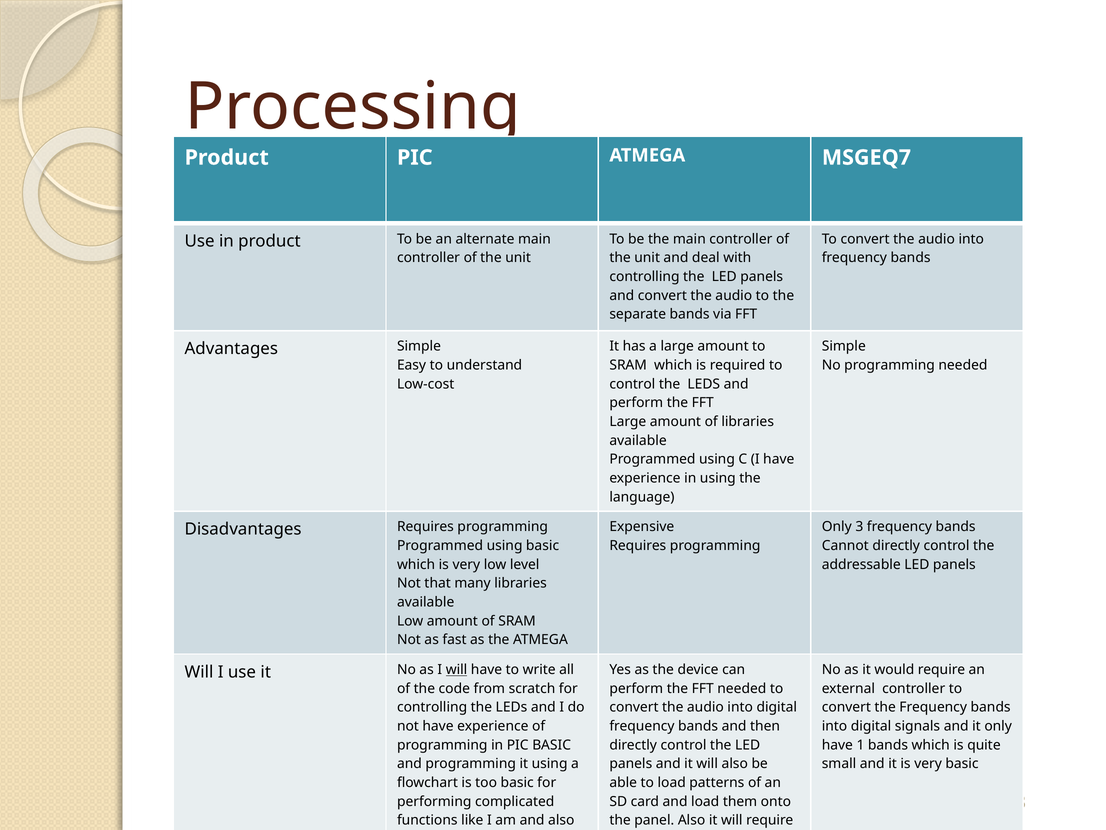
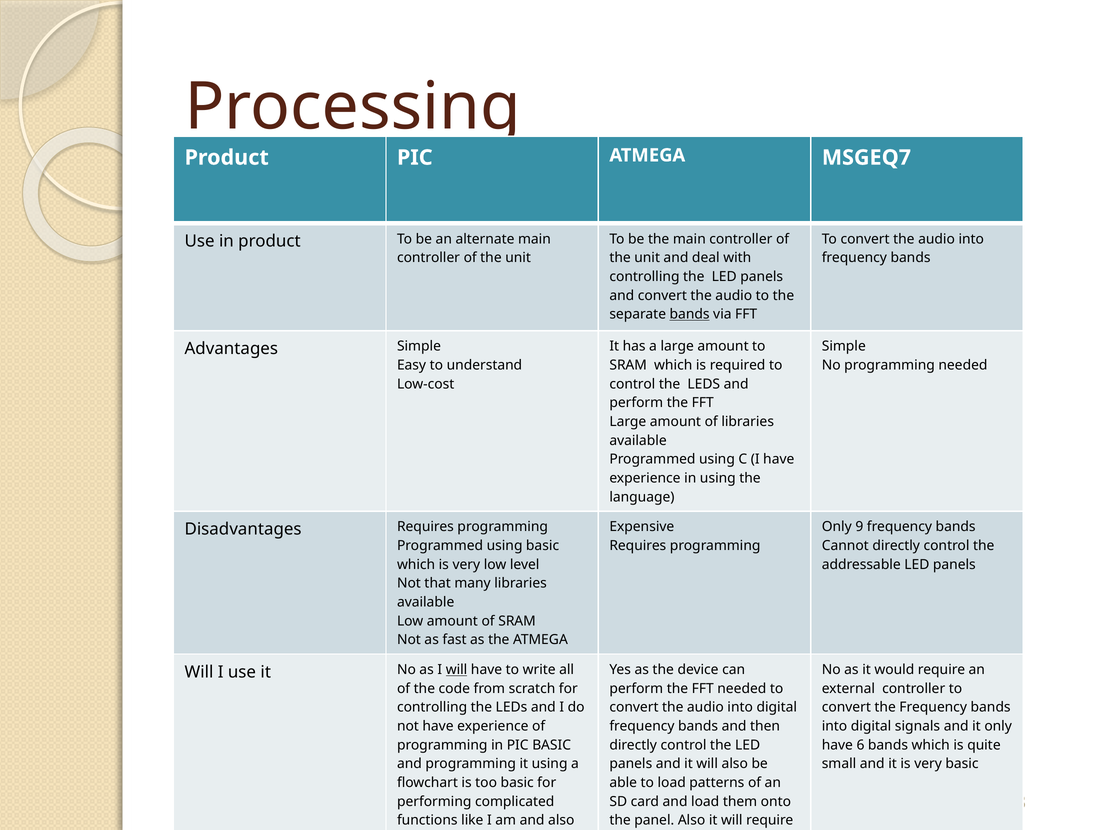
bands at (690, 314) underline: none -> present
3: 3 -> 9
1: 1 -> 6
